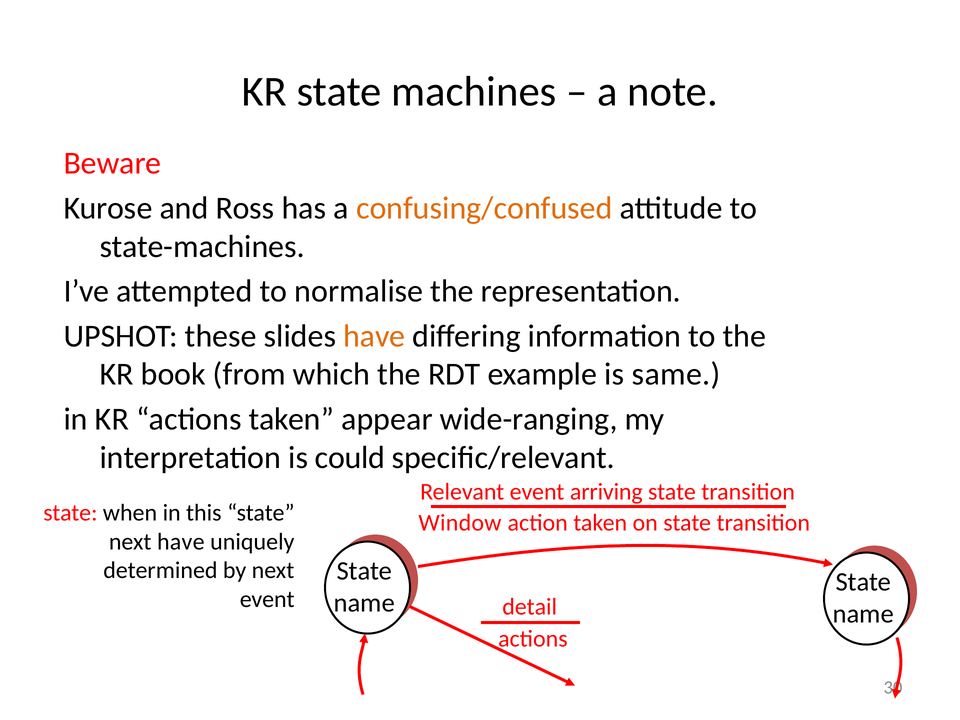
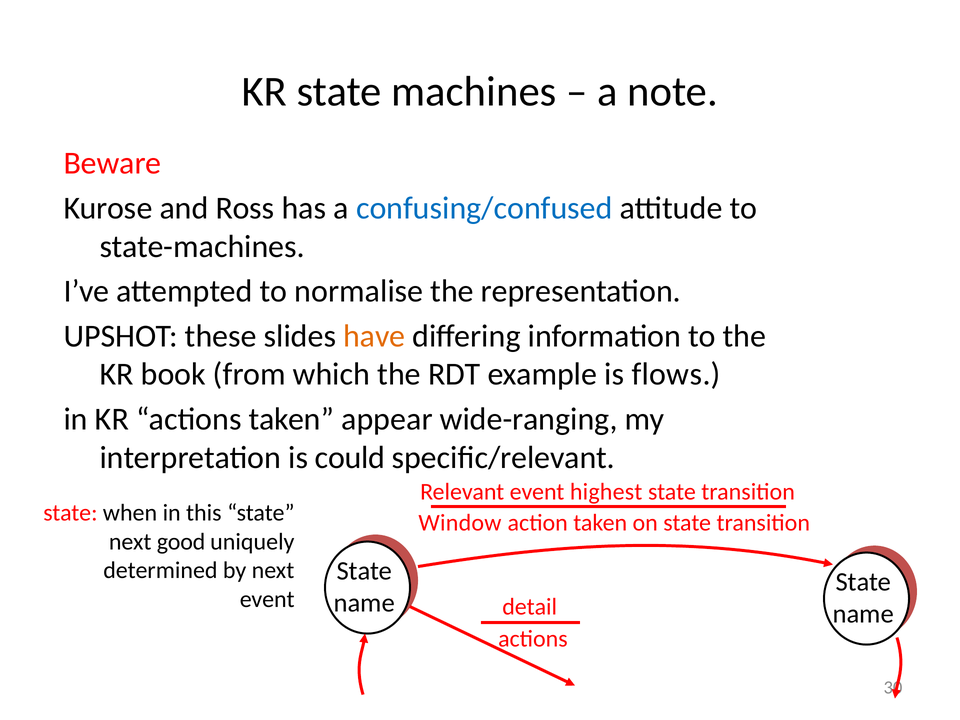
confusing/confused colour: orange -> blue
same: same -> flows
arriving: arriving -> highest
next have: have -> good
